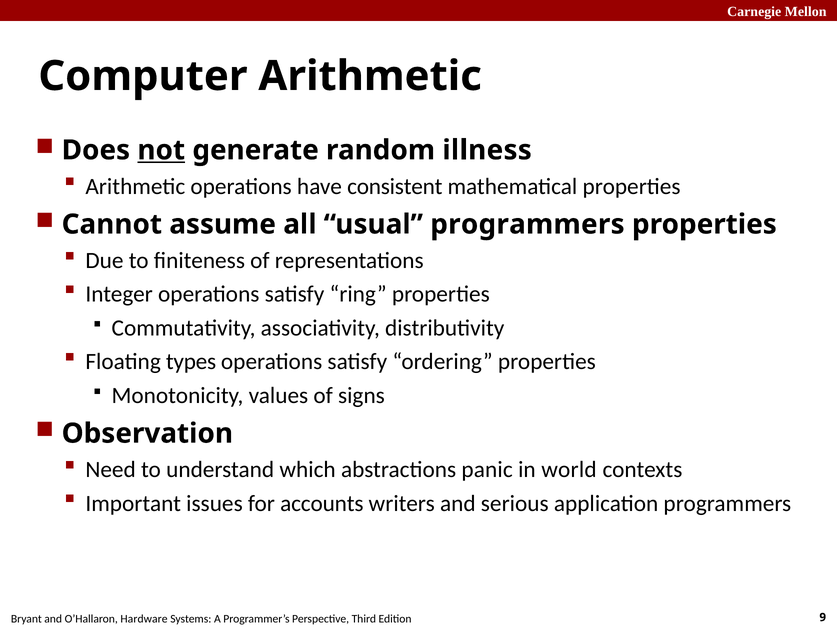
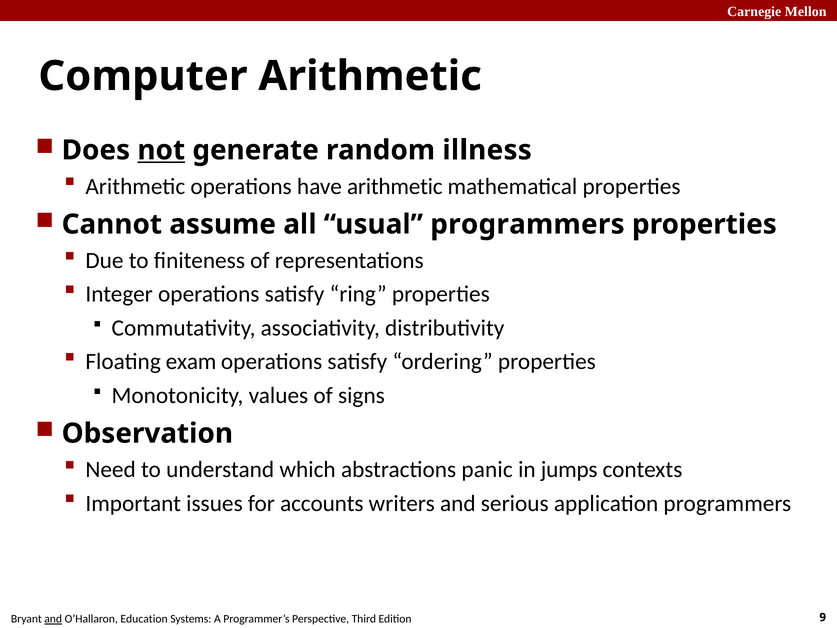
have consistent: consistent -> arithmetic
types: types -> exam
world: world -> jumps
and at (53, 619) underline: none -> present
Hardware: Hardware -> Education
